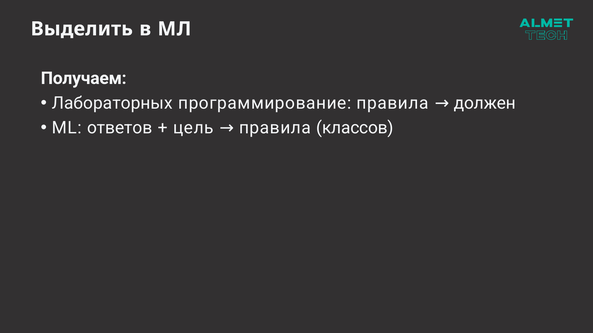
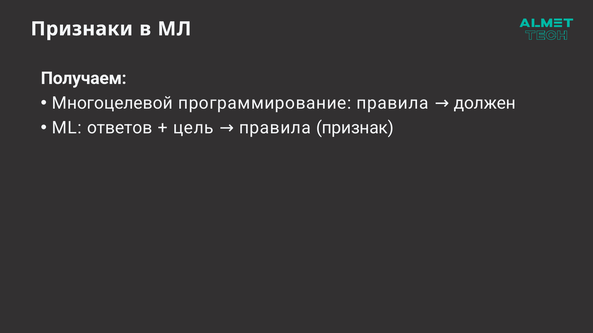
Выделить: Выделить -> Признаки
Лабораторных: Лабораторных -> Многоцелевой
классов: классов -> признак
